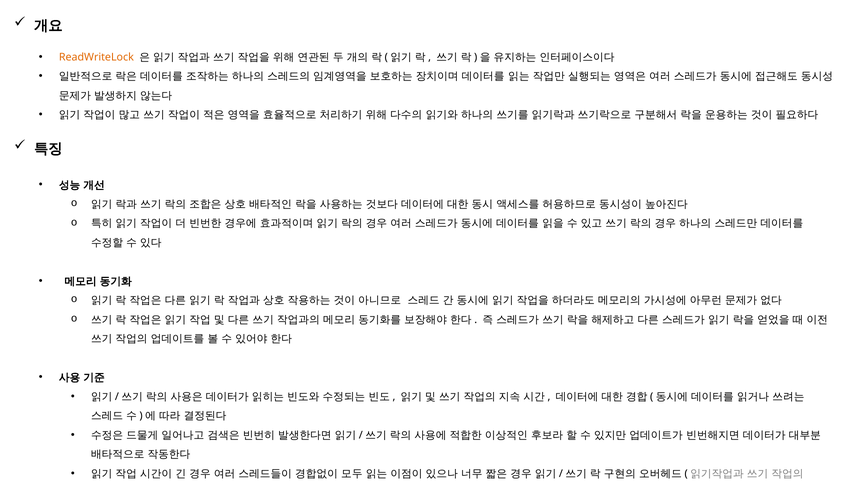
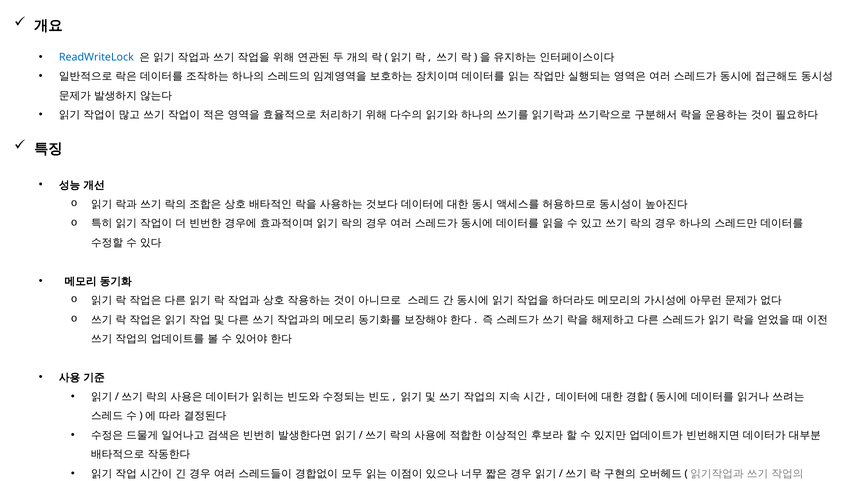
ReadWriteLock colour: orange -> blue
